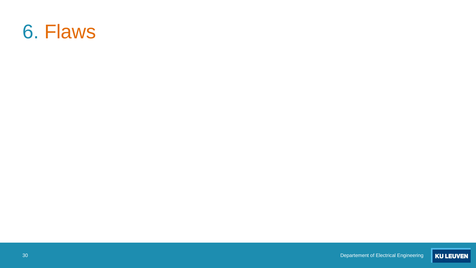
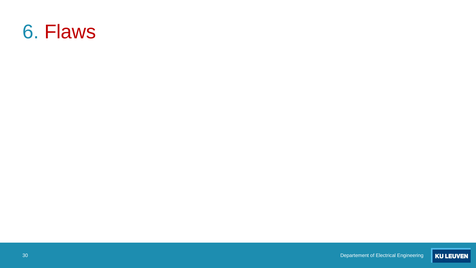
Flaws colour: orange -> red
